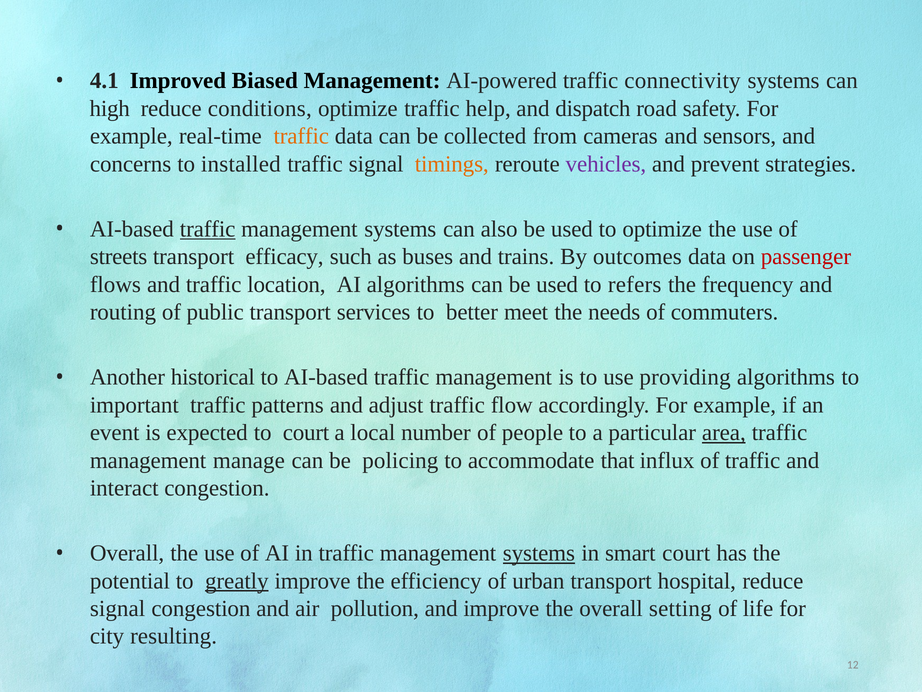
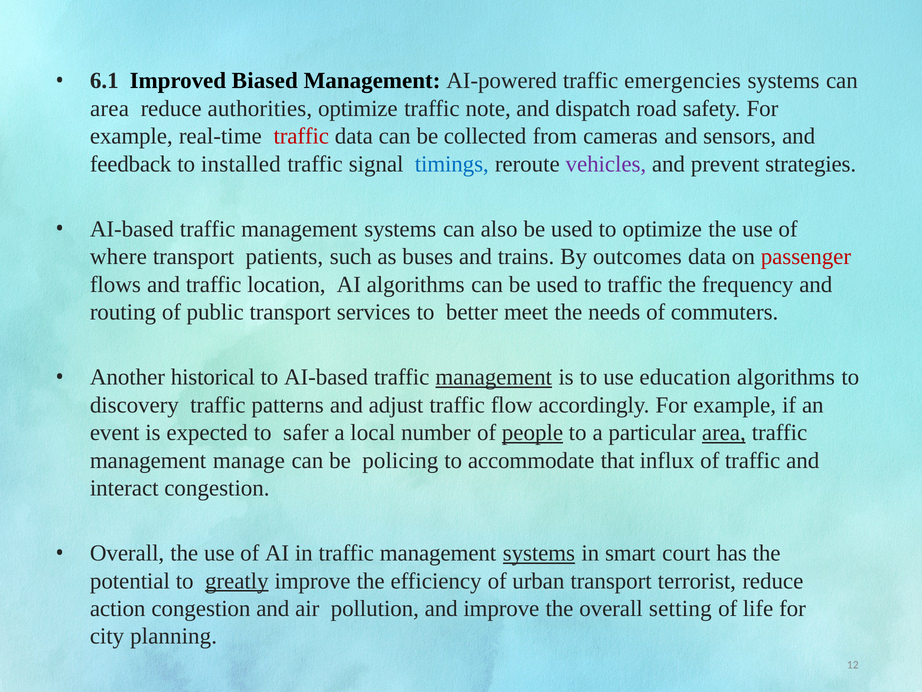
4.1: 4.1 -> 6.1
connectivity: connectivity -> emergencies
high at (110, 108): high -> area
conditions: conditions -> authorities
help: help -> note
traffic at (301, 136) colour: orange -> red
concerns: concerns -> feedback
timings colour: orange -> blue
traffic at (208, 229) underline: present -> none
streets: streets -> where
efficacy: efficacy -> patients
to refers: refers -> traffic
management at (494, 377) underline: none -> present
providing: providing -> education
important: important -> discovery
to court: court -> safer
people underline: none -> present
hospital: hospital -> terrorist
signal at (118, 608): signal -> action
resulting: resulting -> planning
